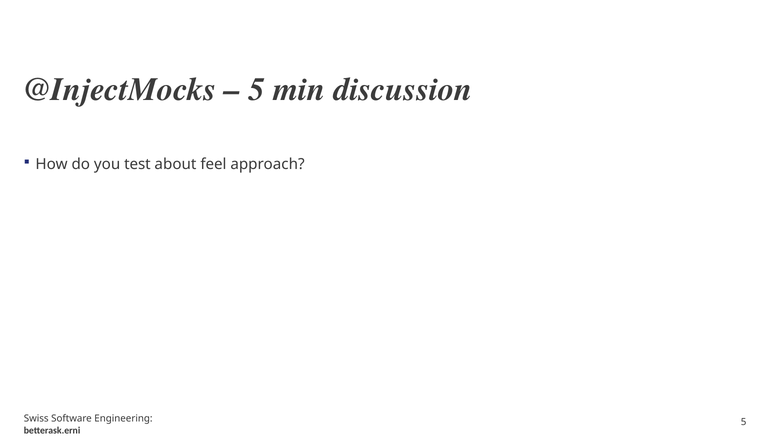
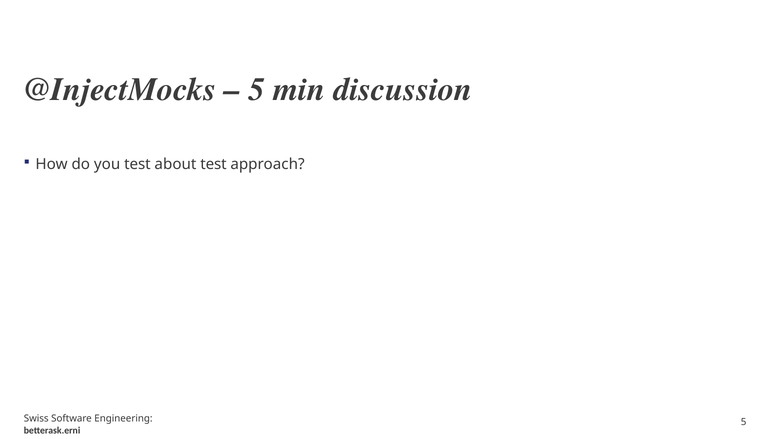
about feel: feel -> test
